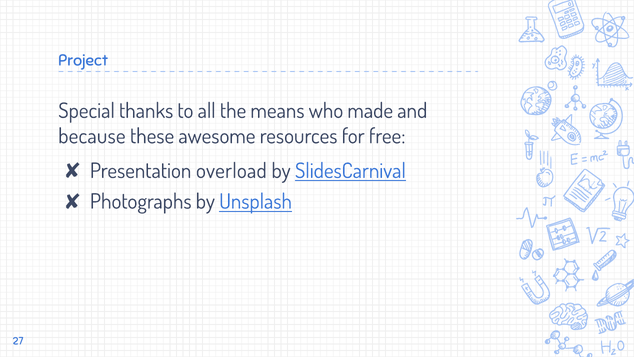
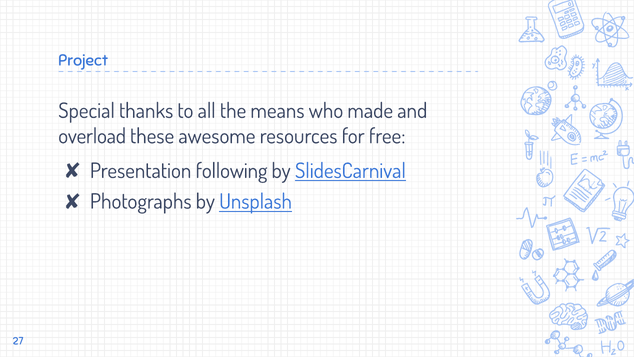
because: because -> overload
overload: overload -> following
